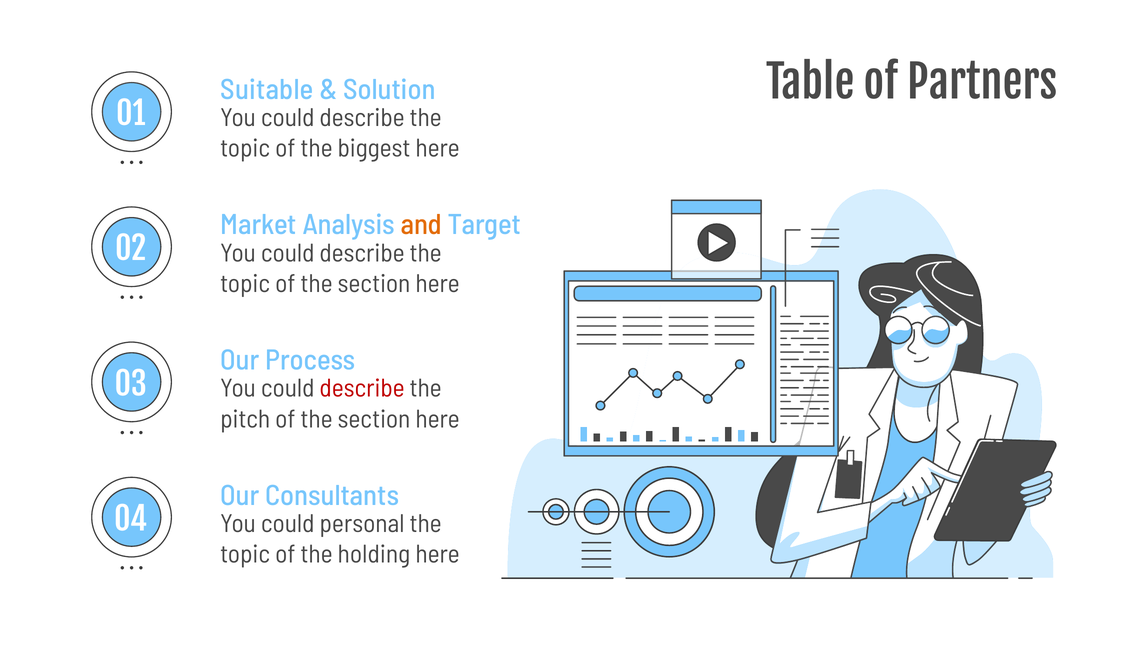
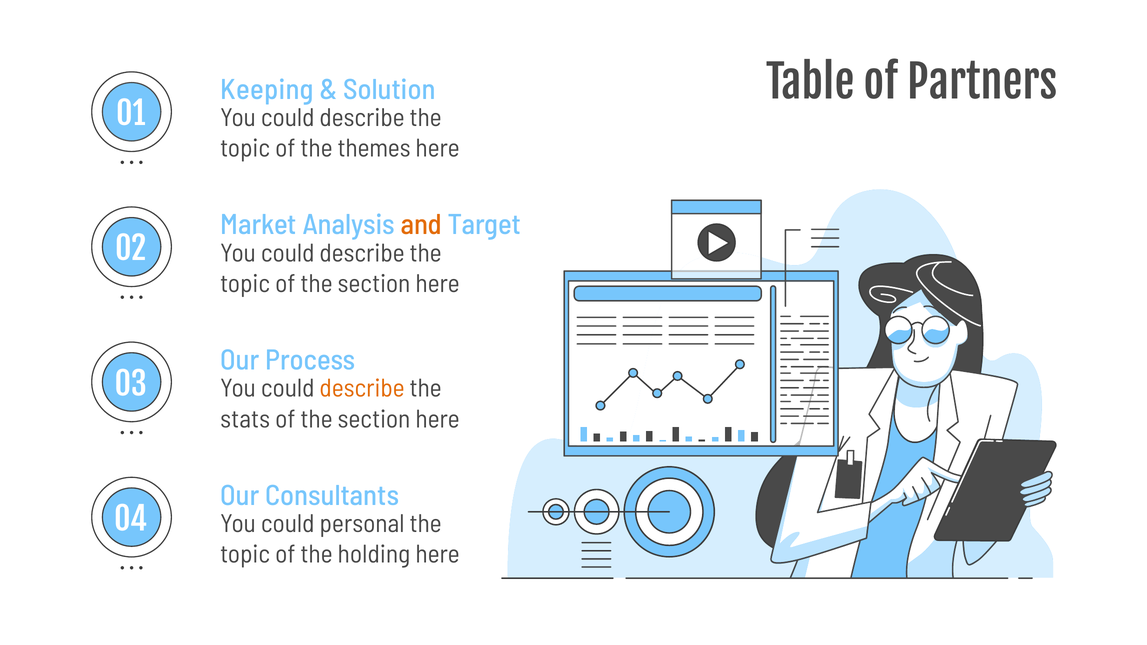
Suitable: Suitable -> Keeping
biggest: biggest -> themes
describe at (362, 389) colour: red -> orange
pitch: pitch -> stats
